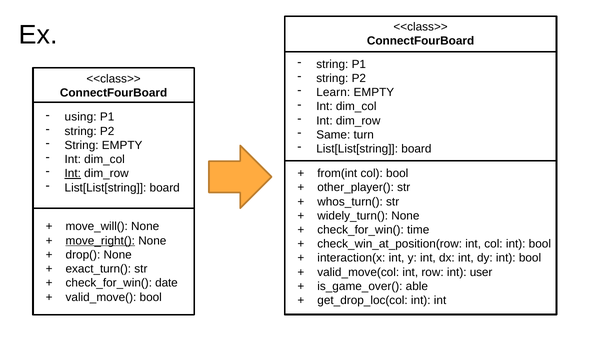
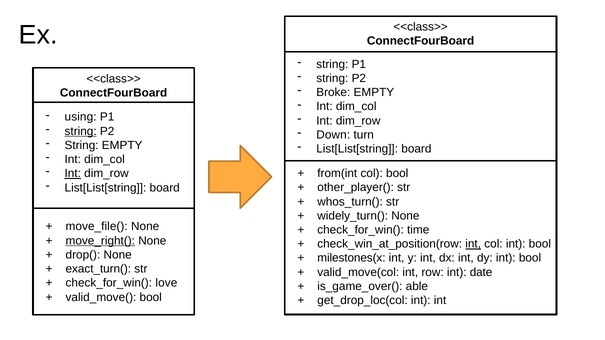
Learn: Learn -> Broke
string at (81, 131) underline: none -> present
Same: Same -> Down
move_will(: move_will( -> move_file(
int at (473, 244) underline: none -> present
interaction(x: interaction(x -> milestones(x
user: user -> date
date: date -> love
